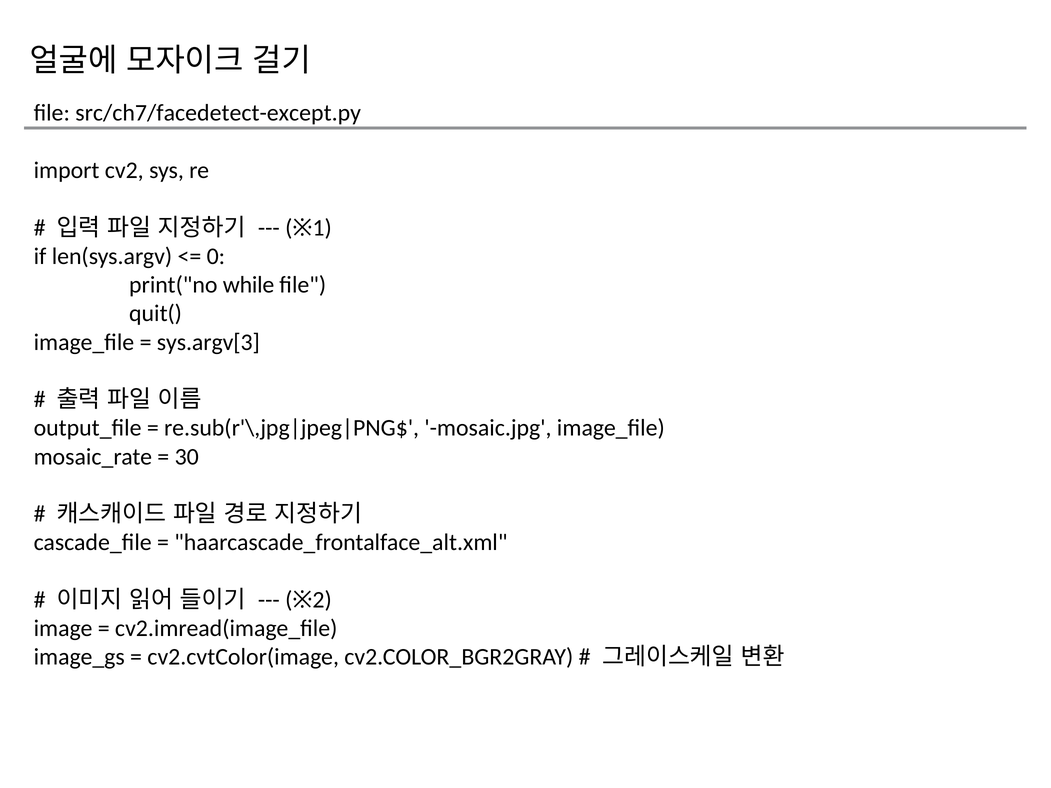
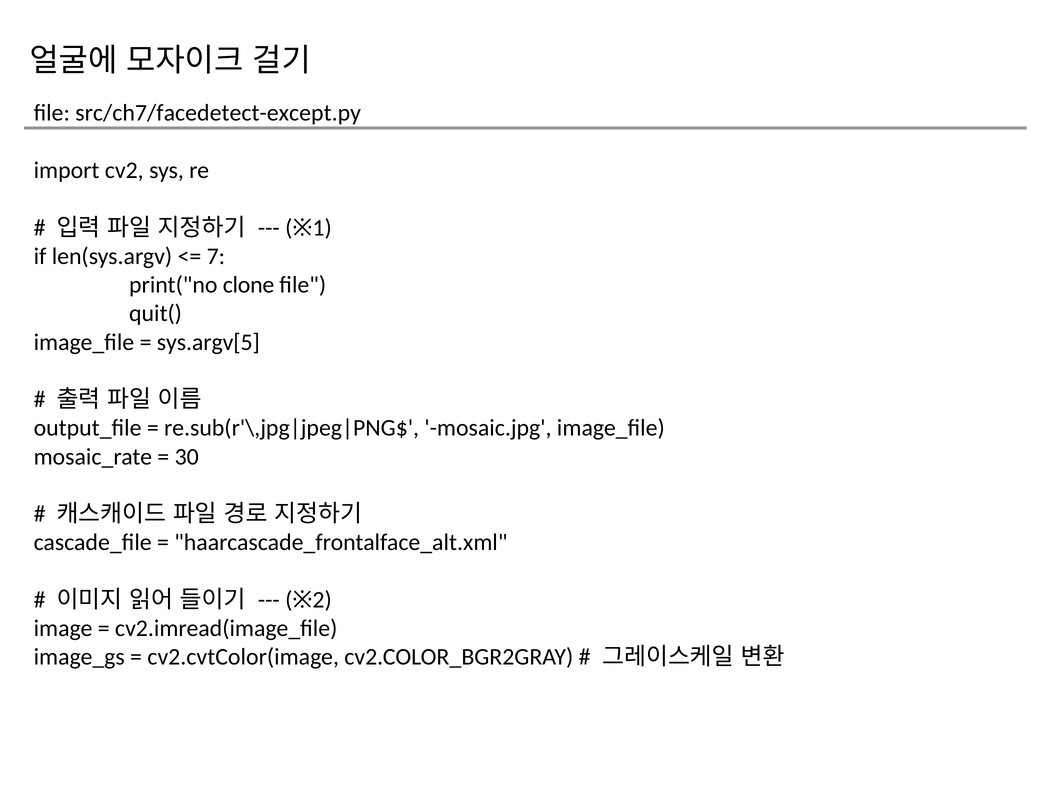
0: 0 -> 7
while: while -> clone
sys.argv[3: sys.argv[3 -> sys.argv[5
